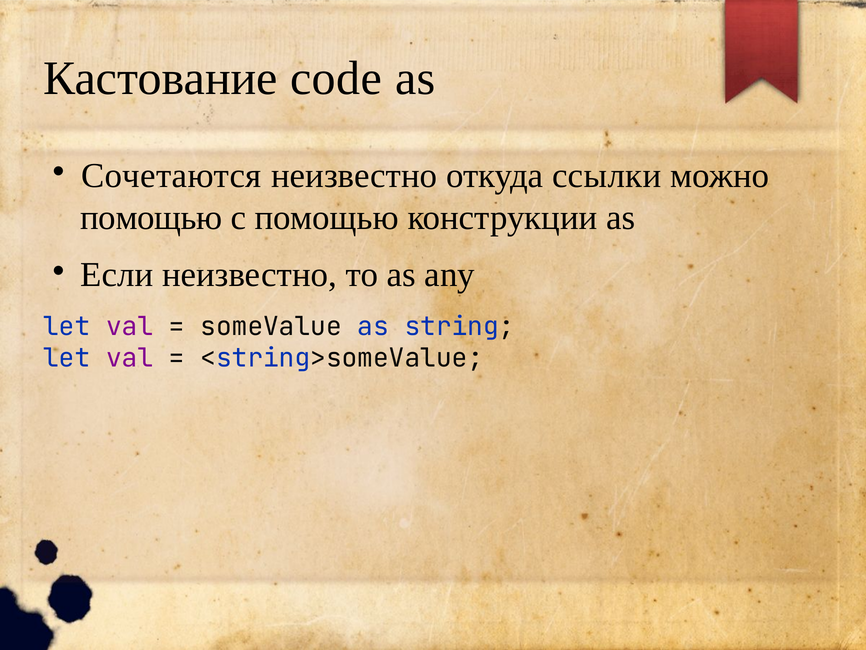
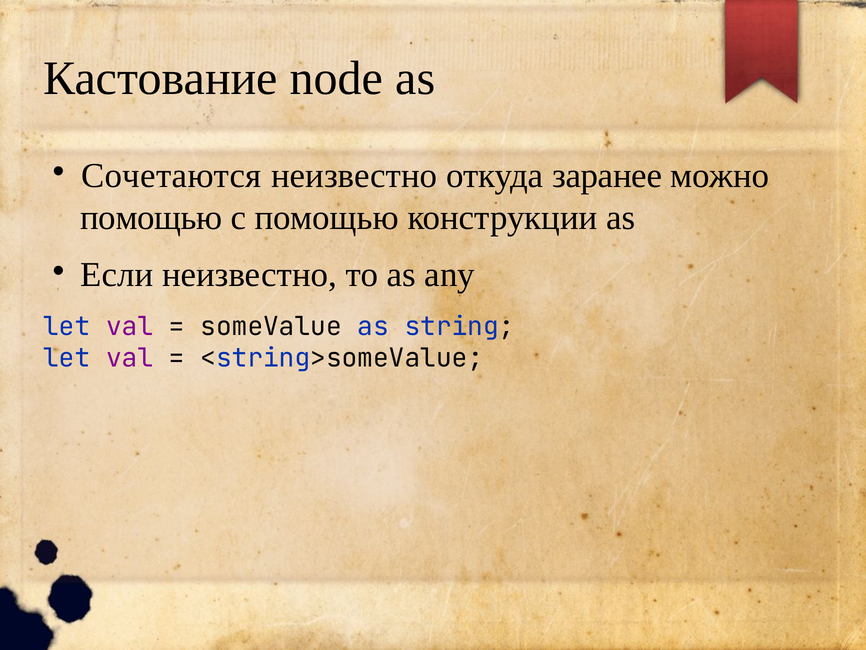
code: code -> node
ссылки: ссылки -> заранее
